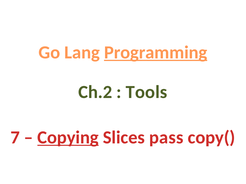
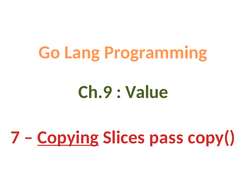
Programming underline: present -> none
Ch.2: Ch.2 -> Ch.9
Tools: Tools -> Value
